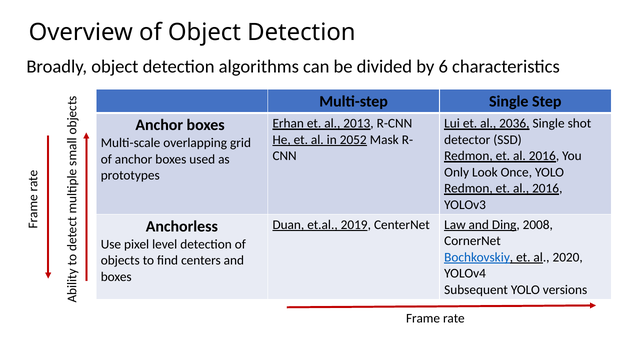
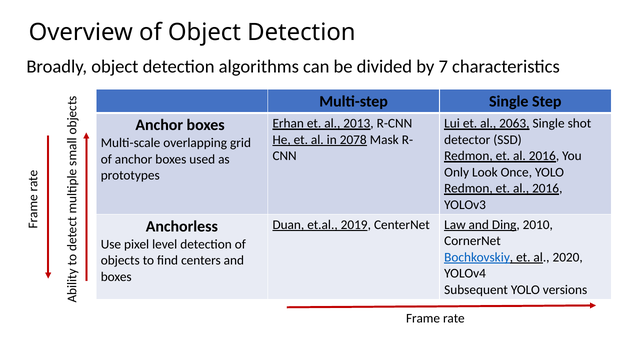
6: 6 -> 7
2036: 2036 -> 2063
2052: 2052 -> 2078
2008: 2008 -> 2010
